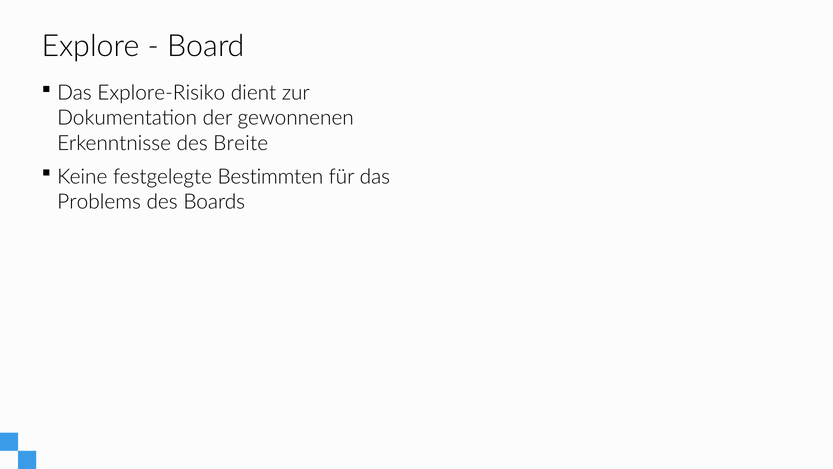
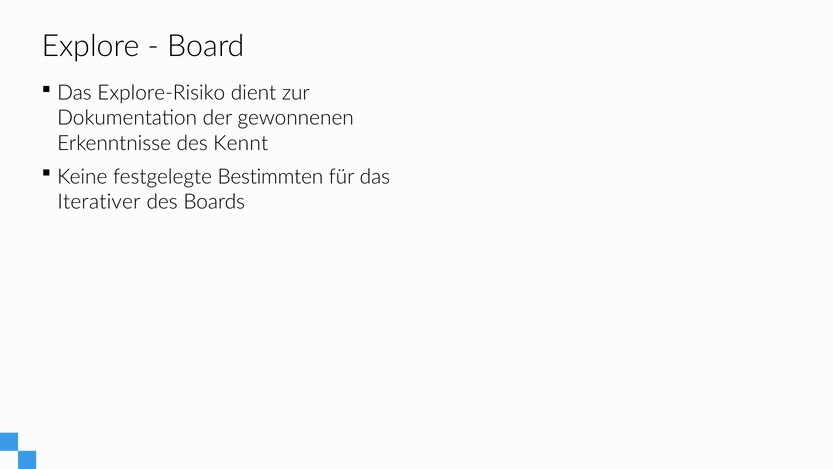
Breite: Breite -> Kennt
Problems: Problems -> Iterativer
